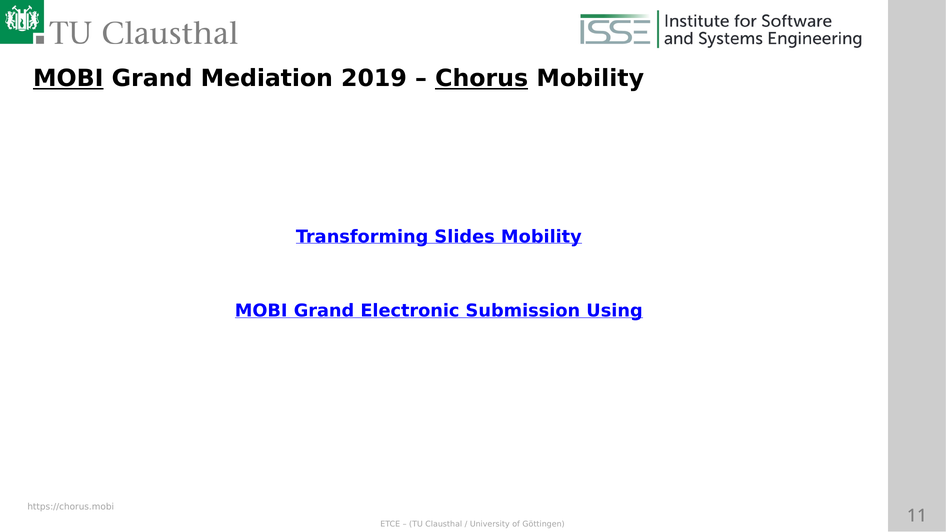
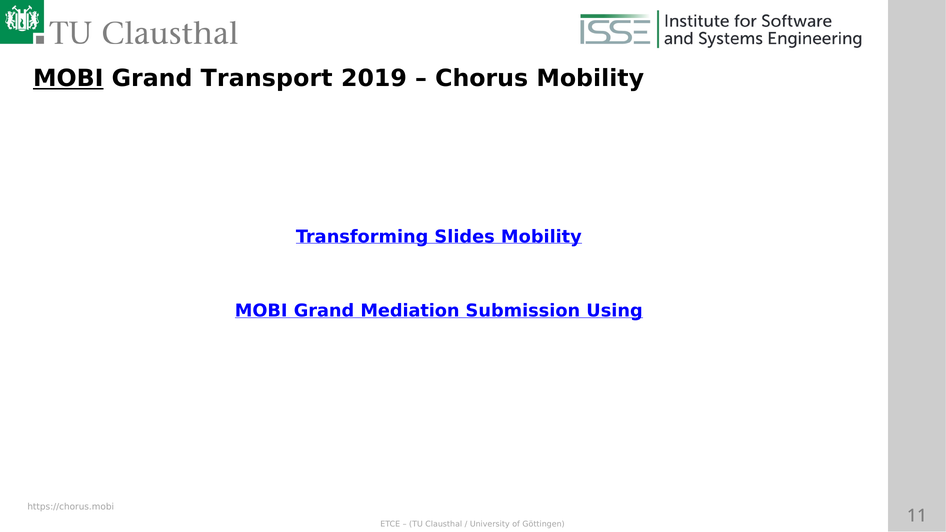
Mediation: Mediation -> Transport
Chorus underline: present -> none
Electronic: Electronic -> Mediation
